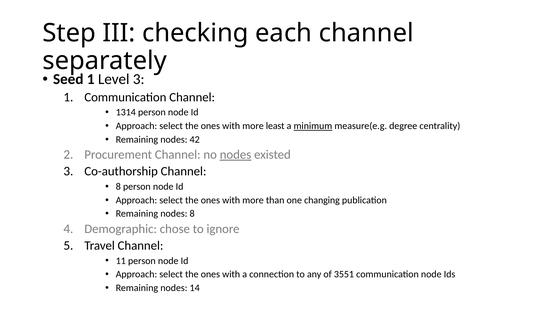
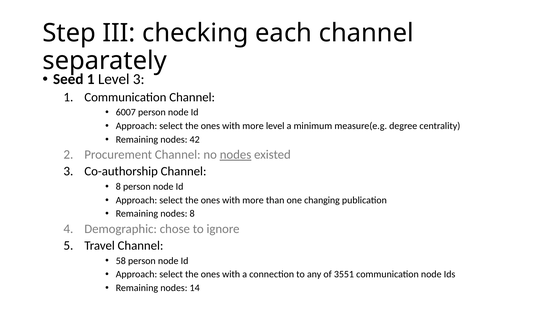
1314: 1314 -> 6007
more least: least -> level
minimum underline: present -> none
11: 11 -> 58
